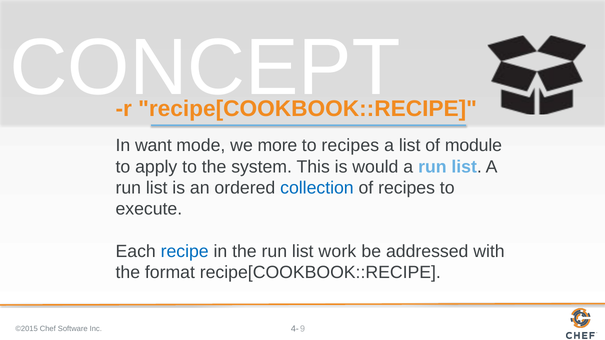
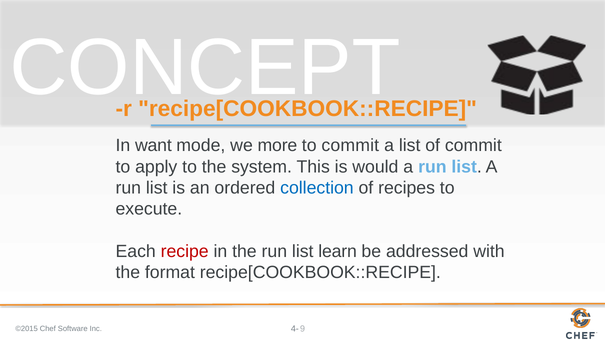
to recipes: recipes -> commit
of module: module -> commit
recipe colour: blue -> red
work: work -> learn
